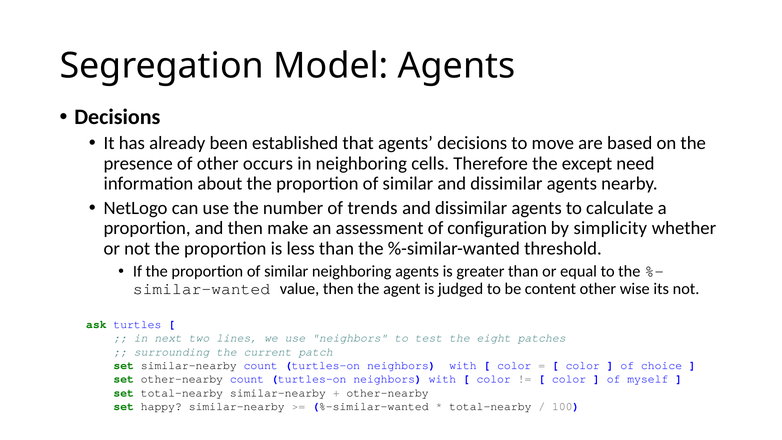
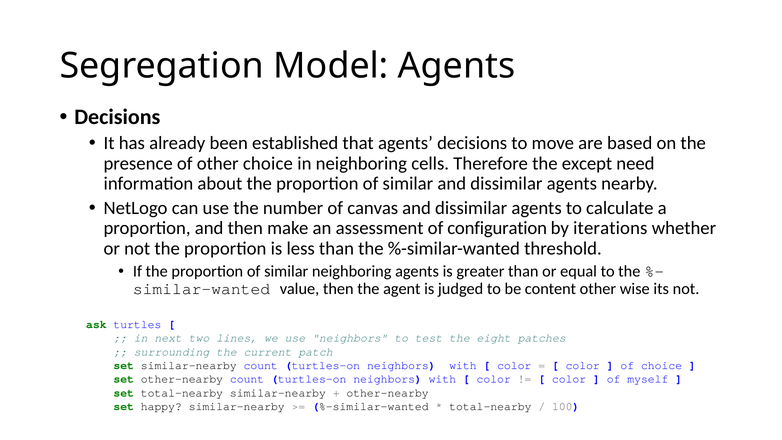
other occurs: occurs -> choice
trends: trends -> canvas
simplicity: simplicity -> iterations
